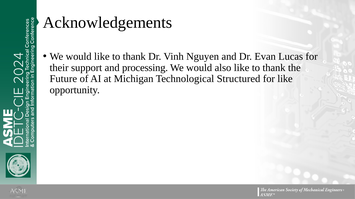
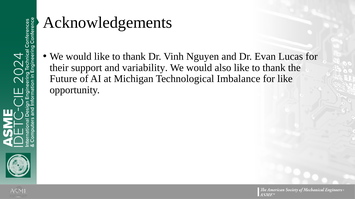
processing: processing -> variability
Structured: Structured -> Imbalance
